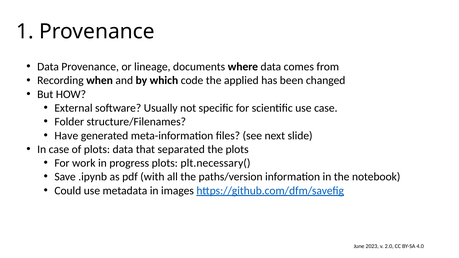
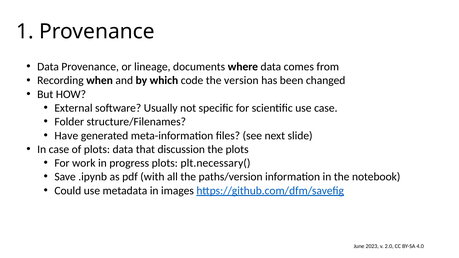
applied: applied -> version
separated: separated -> discussion
